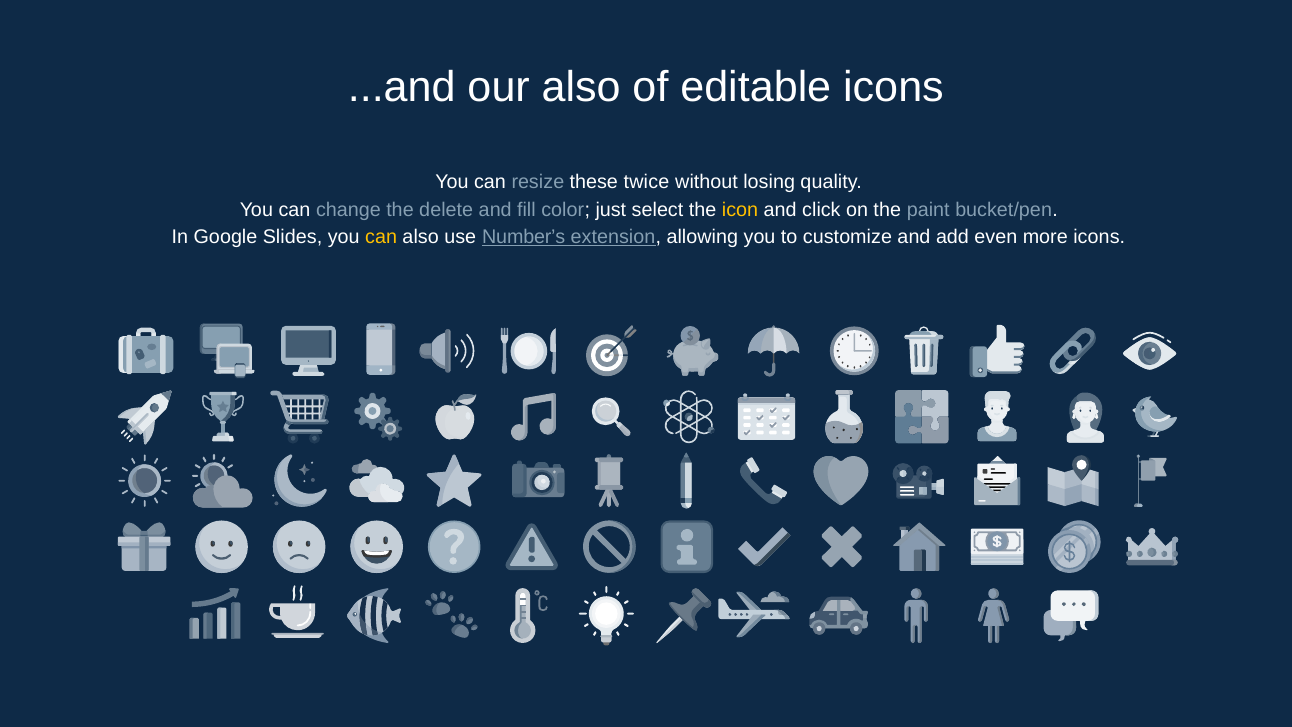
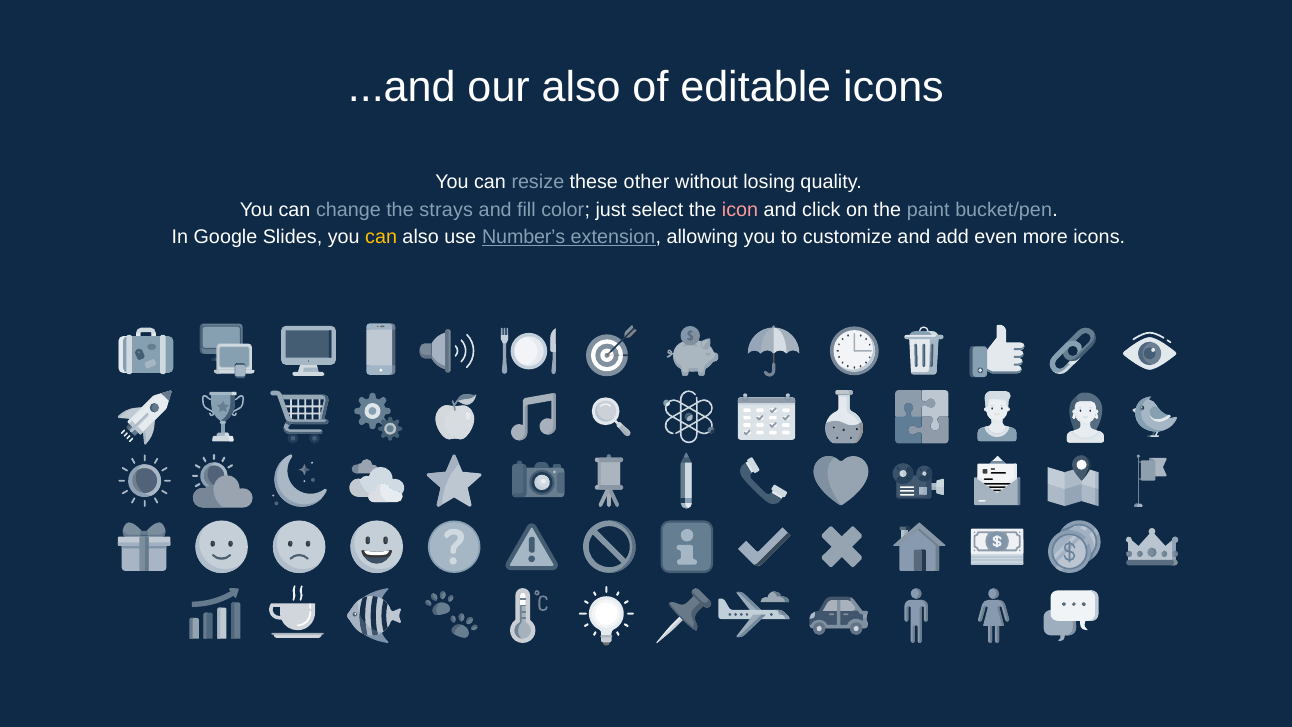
twice: twice -> other
delete: delete -> strays
icon colour: yellow -> pink
